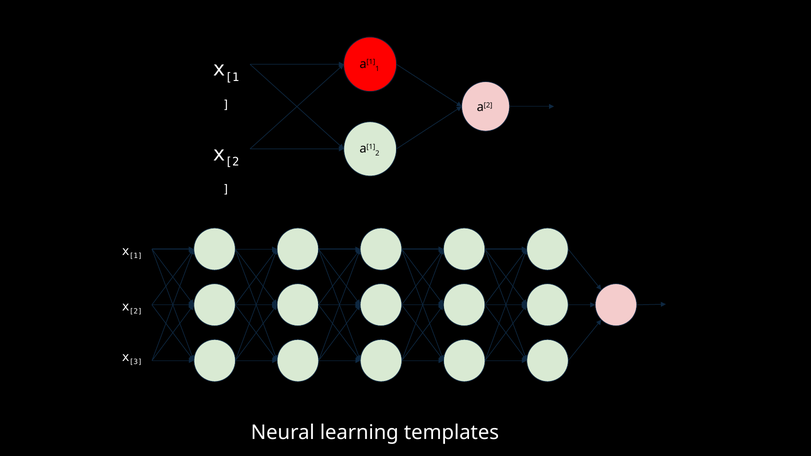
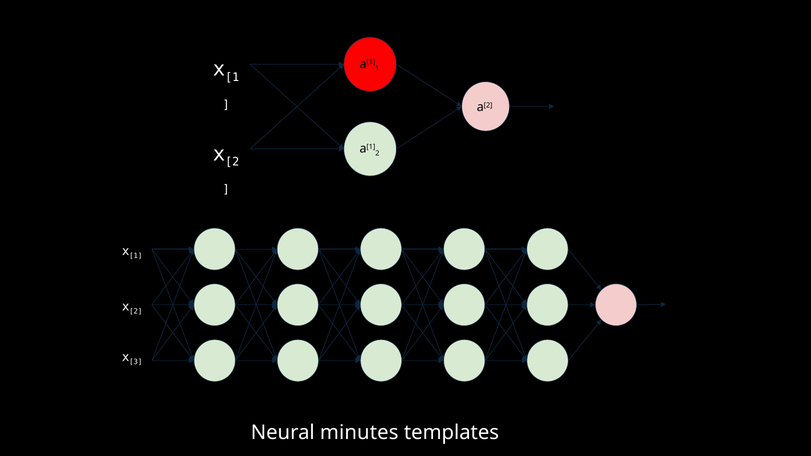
learning: learning -> minutes
